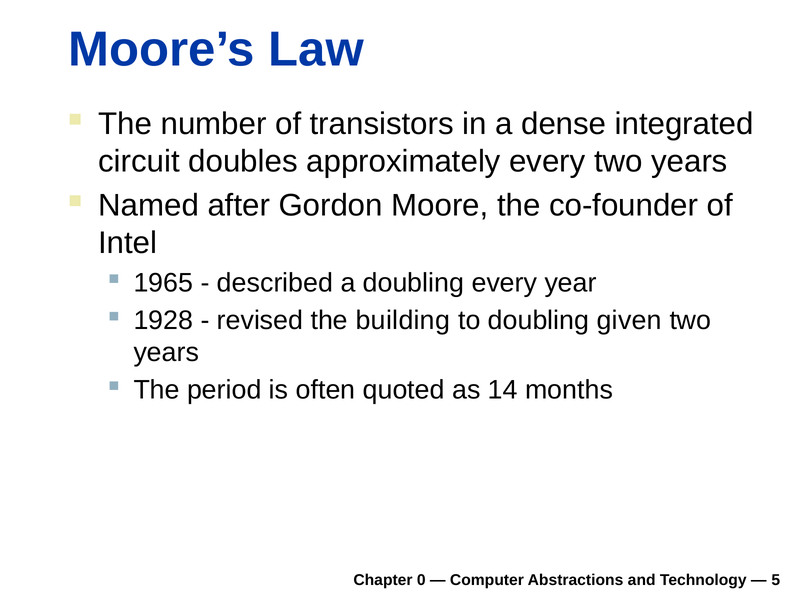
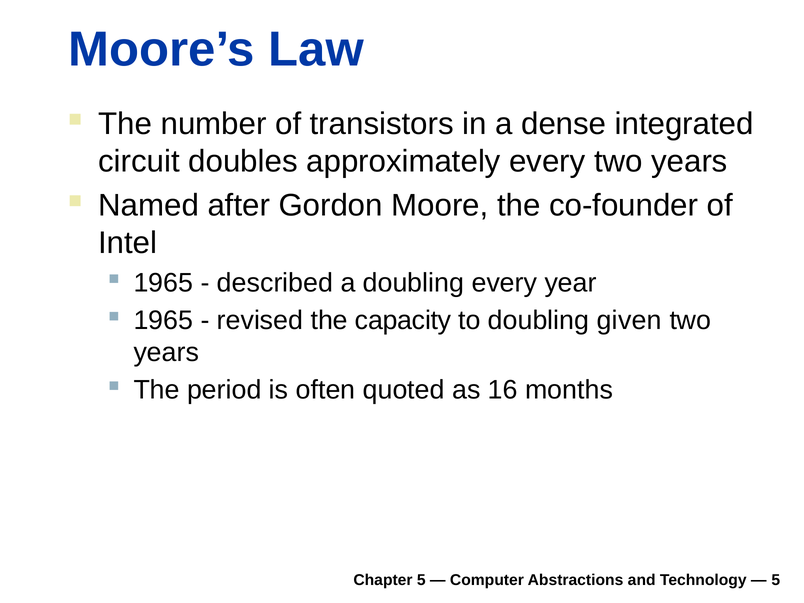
1928 at (163, 320): 1928 -> 1965
building: building -> capacity
14: 14 -> 16
Chapter 0: 0 -> 5
